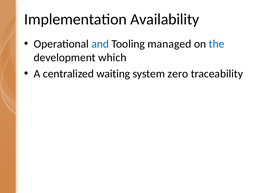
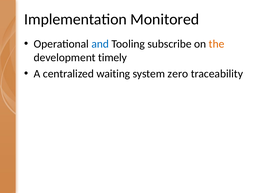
Availability: Availability -> Monitored
managed: managed -> subscribe
the colour: blue -> orange
which: which -> timely
